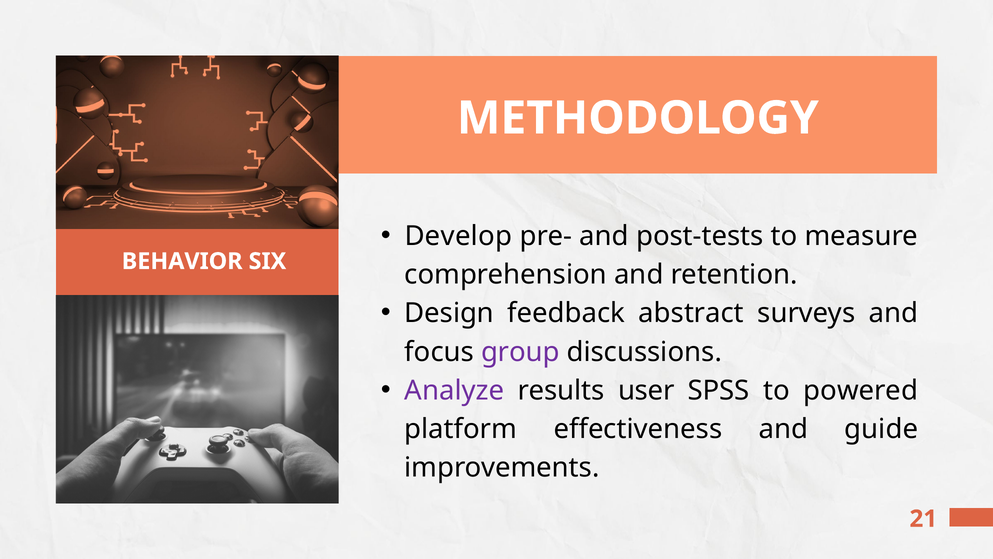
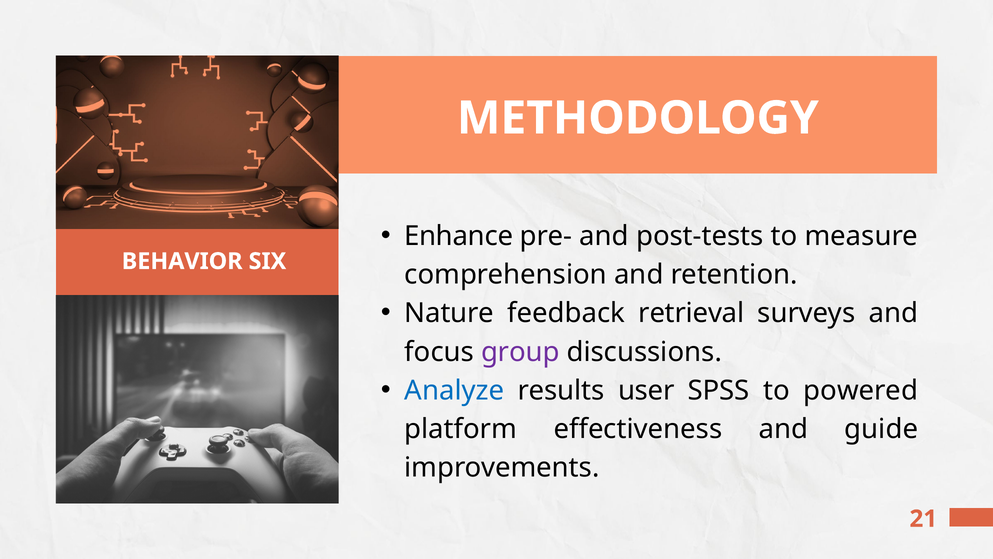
Develop: Develop -> Enhance
Design: Design -> Nature
abstract: abstract -> retrieval
Analyze colour: purple -> blue
